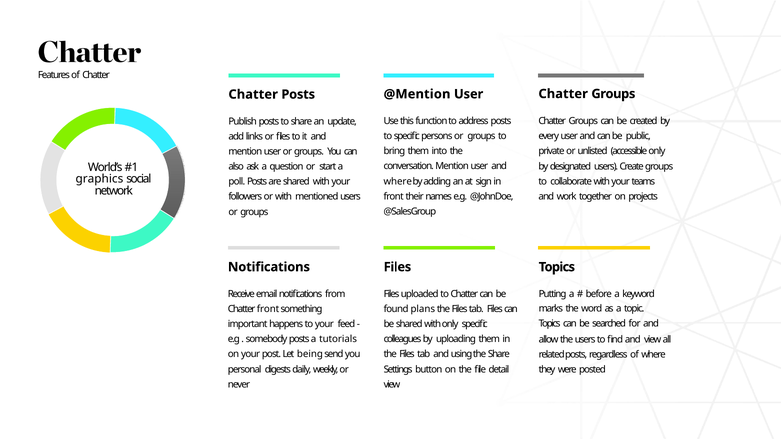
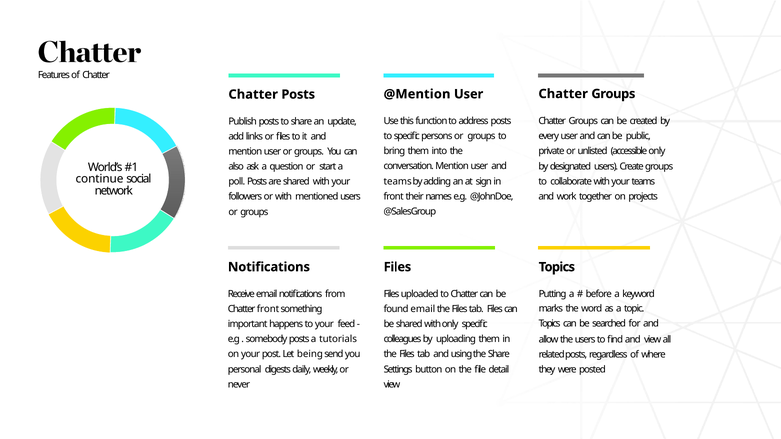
graphics: graphics -> continue
where at (398, 181): where -> teams
found plans: plans -> email
